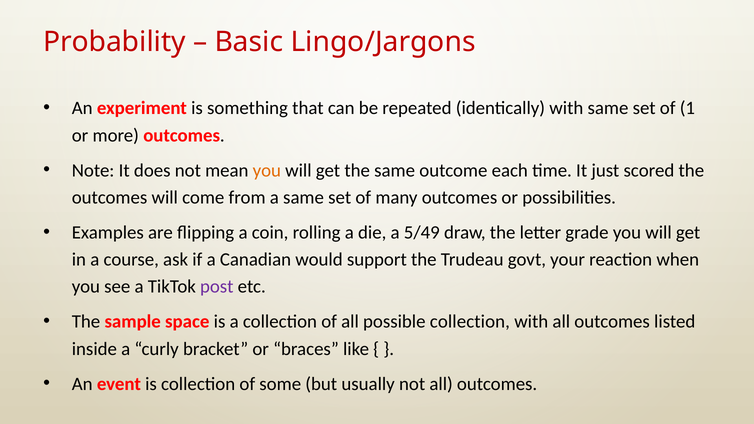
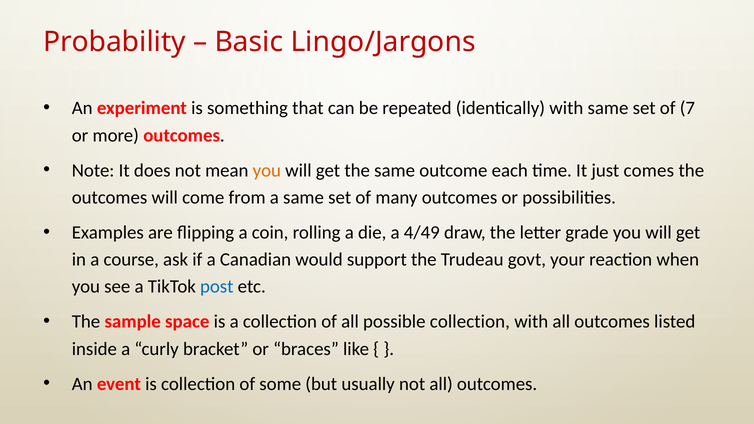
1: 1 -> 7
scored: scored -> comes
5/49: 5/49 -> 4/49
post colour: purple -> blue
